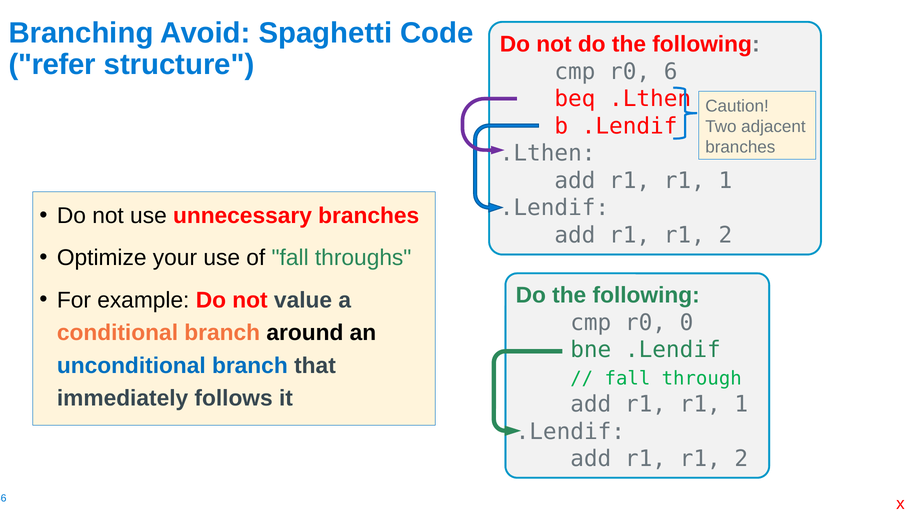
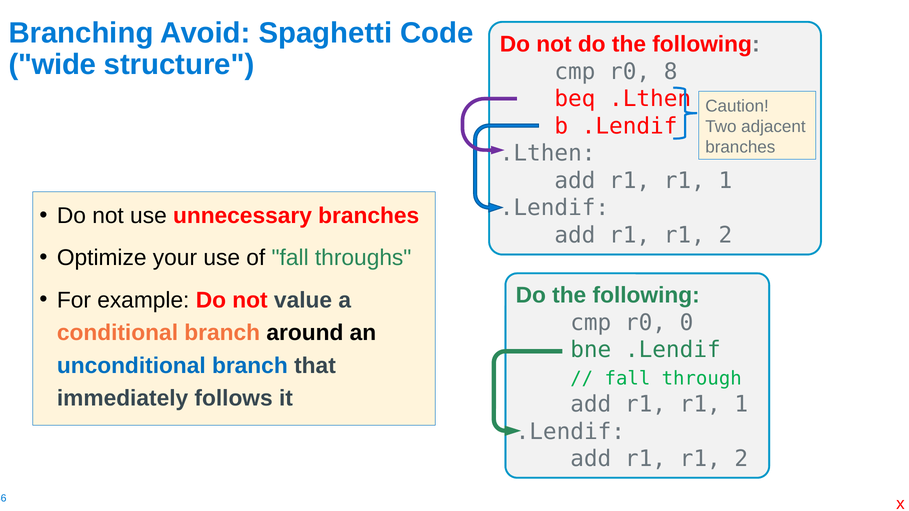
refer: refer -> wide
6: 6 -> 8
